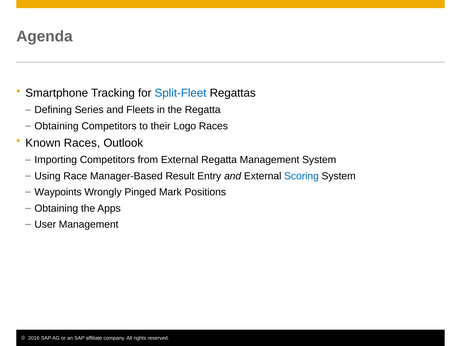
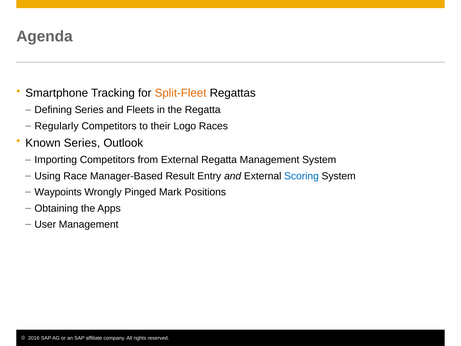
Split-Fleet colour: blue -> orange
Obtaining at (57, 126): Obtaining -> Regularly
Known Races: Races -> Series
